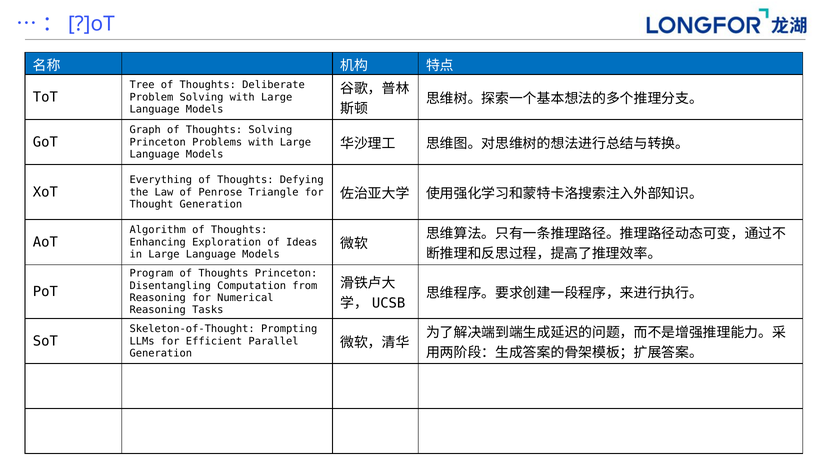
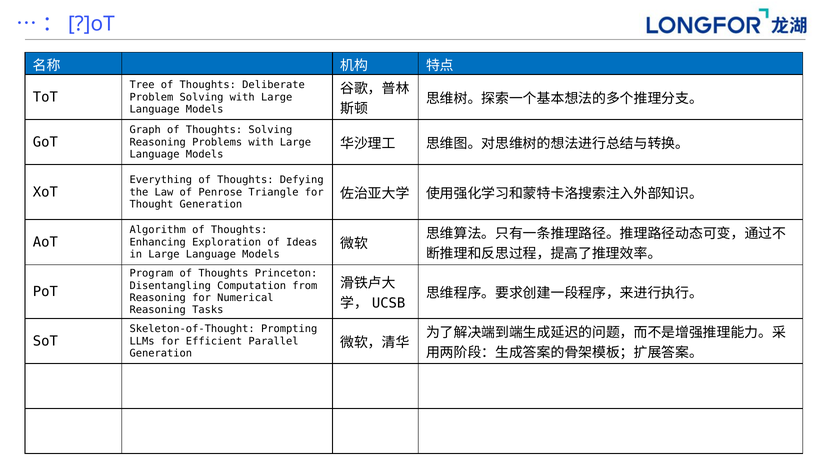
Princeton at (158, 142): Princeton -> Reasoning
